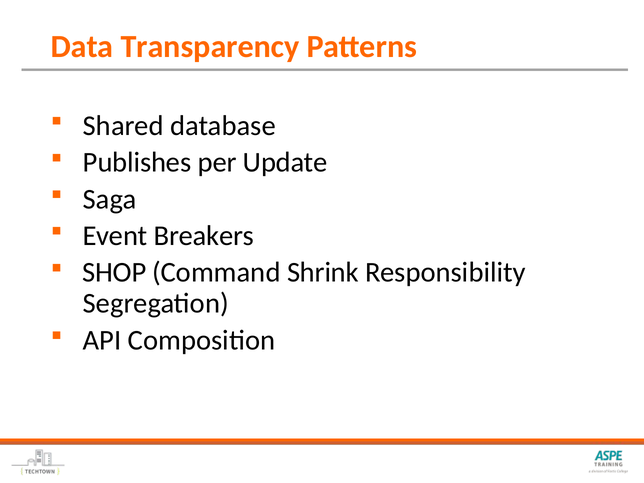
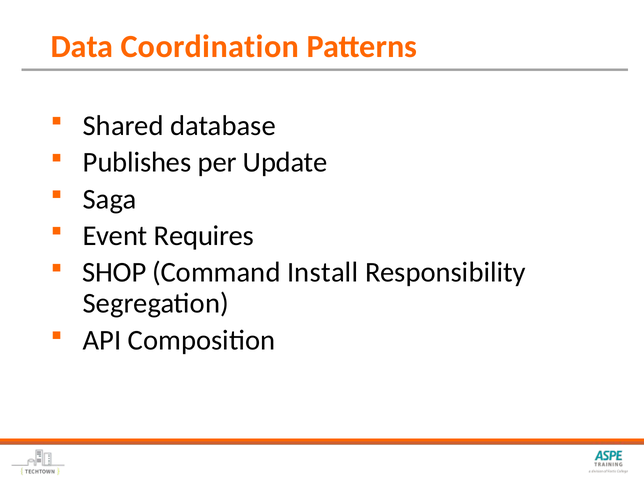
Transparency: Transparency -> Coordination
Breakers: Breakers -> Requires
Shrink: Shrink -> Install
